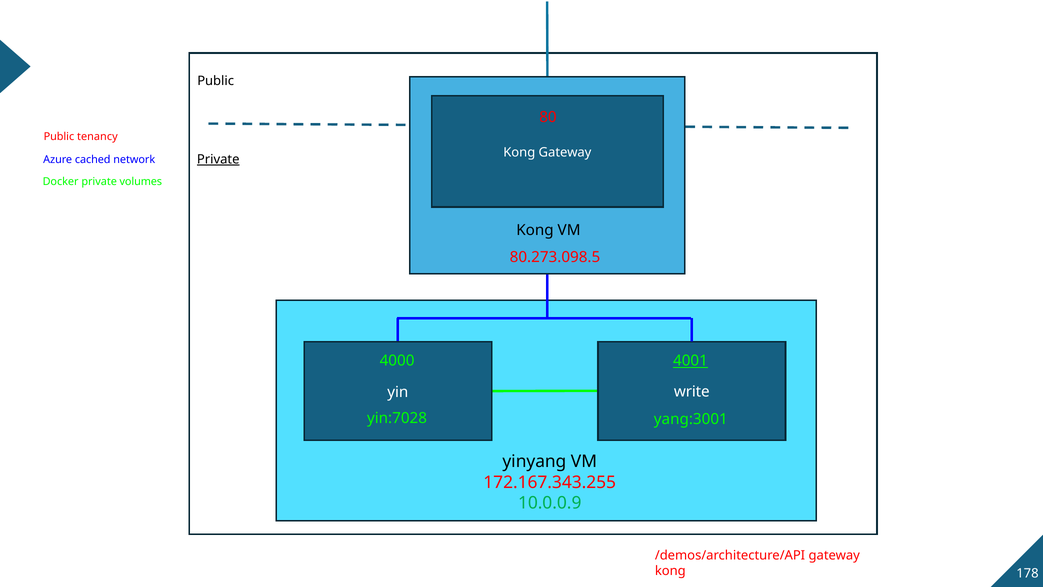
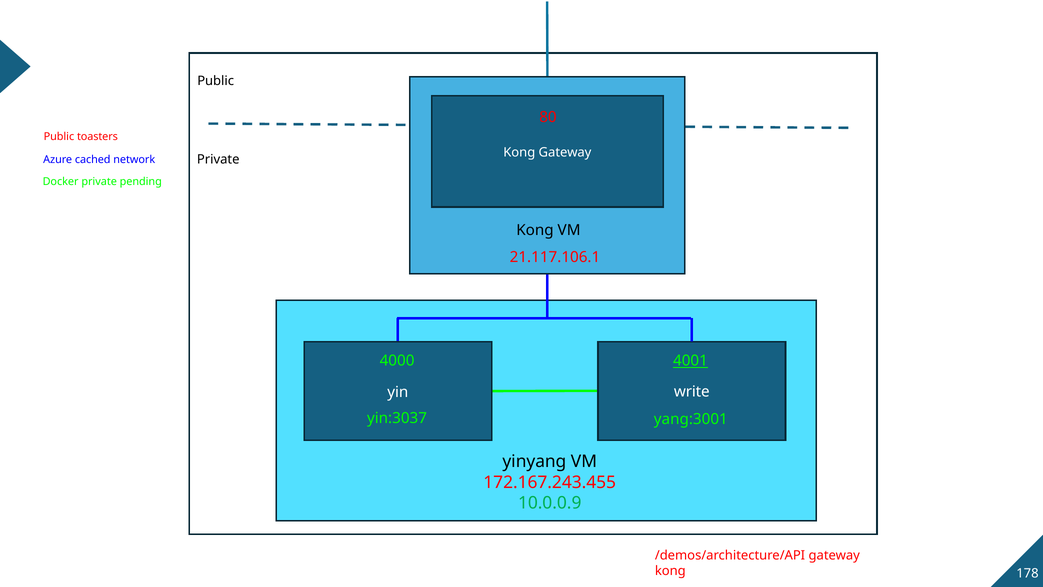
tenancy: tenancy -> toasters
Private at (218, 159) underline: present -> none
volumes: volumes -> pending
80.273.098.5: 80.273.098.5 -> 21.117.106.1
yin:7028: yin:7028 -> yin:3037
172.167.343.255: 172.167.343.255 -> 172.167.243.455
